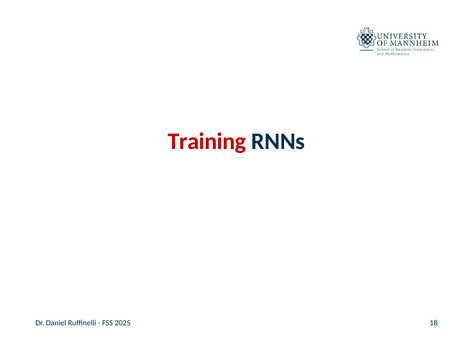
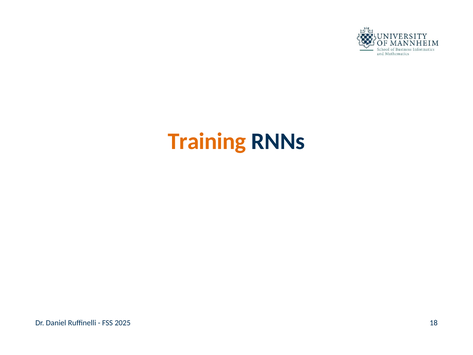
Training colour: red -> orange
